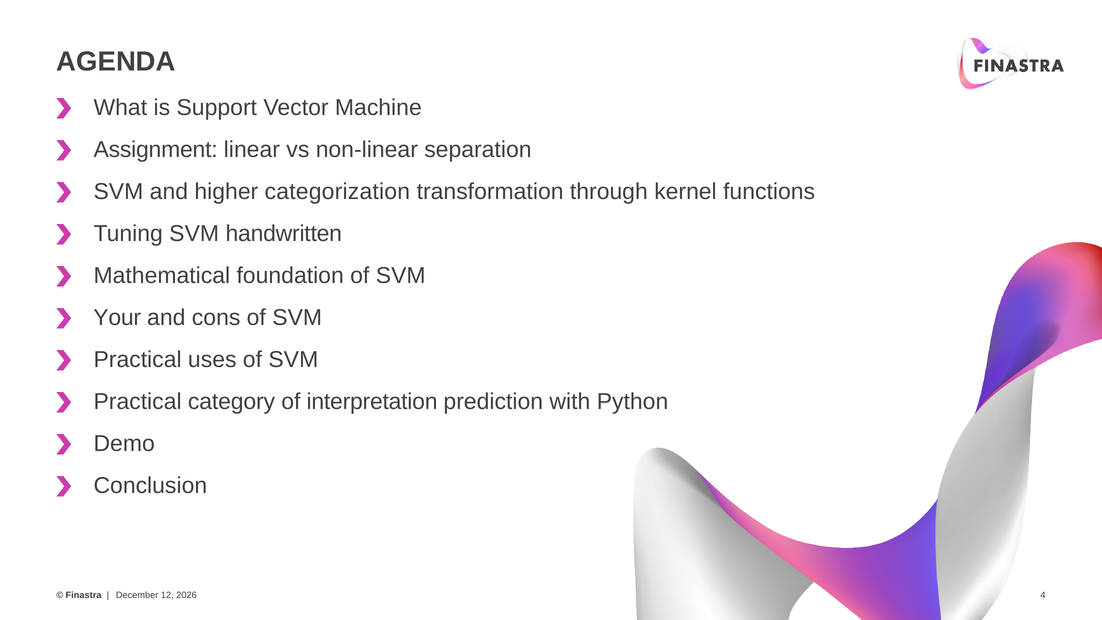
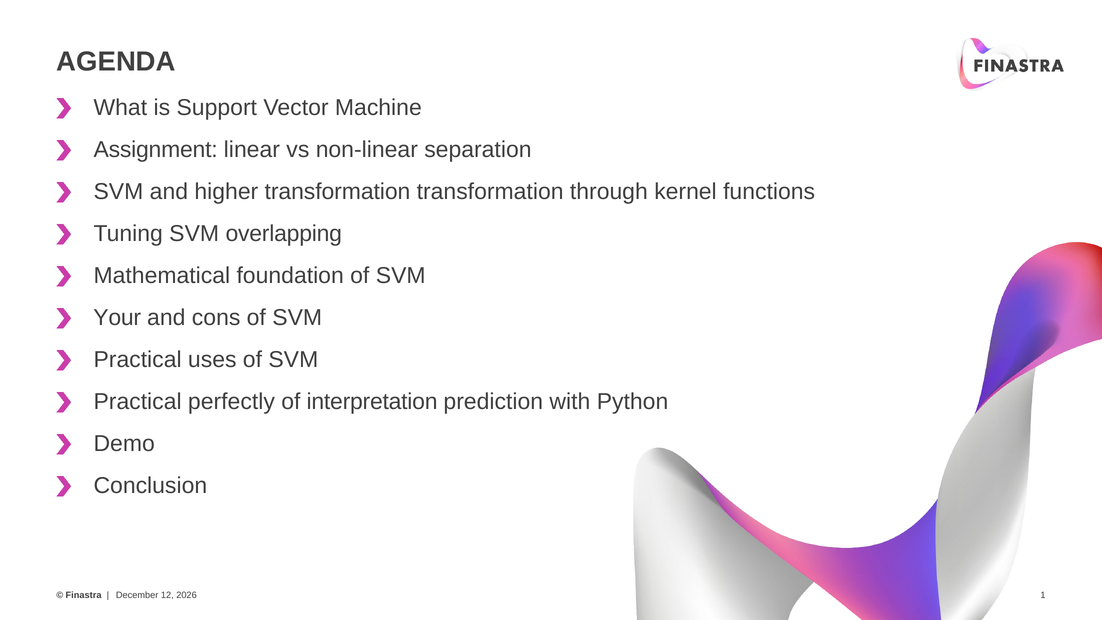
higher categorization: categorization -> transformation
handwritten: handwritten -> overlapping
category: category -> perfectly
4: 4 -> 1
